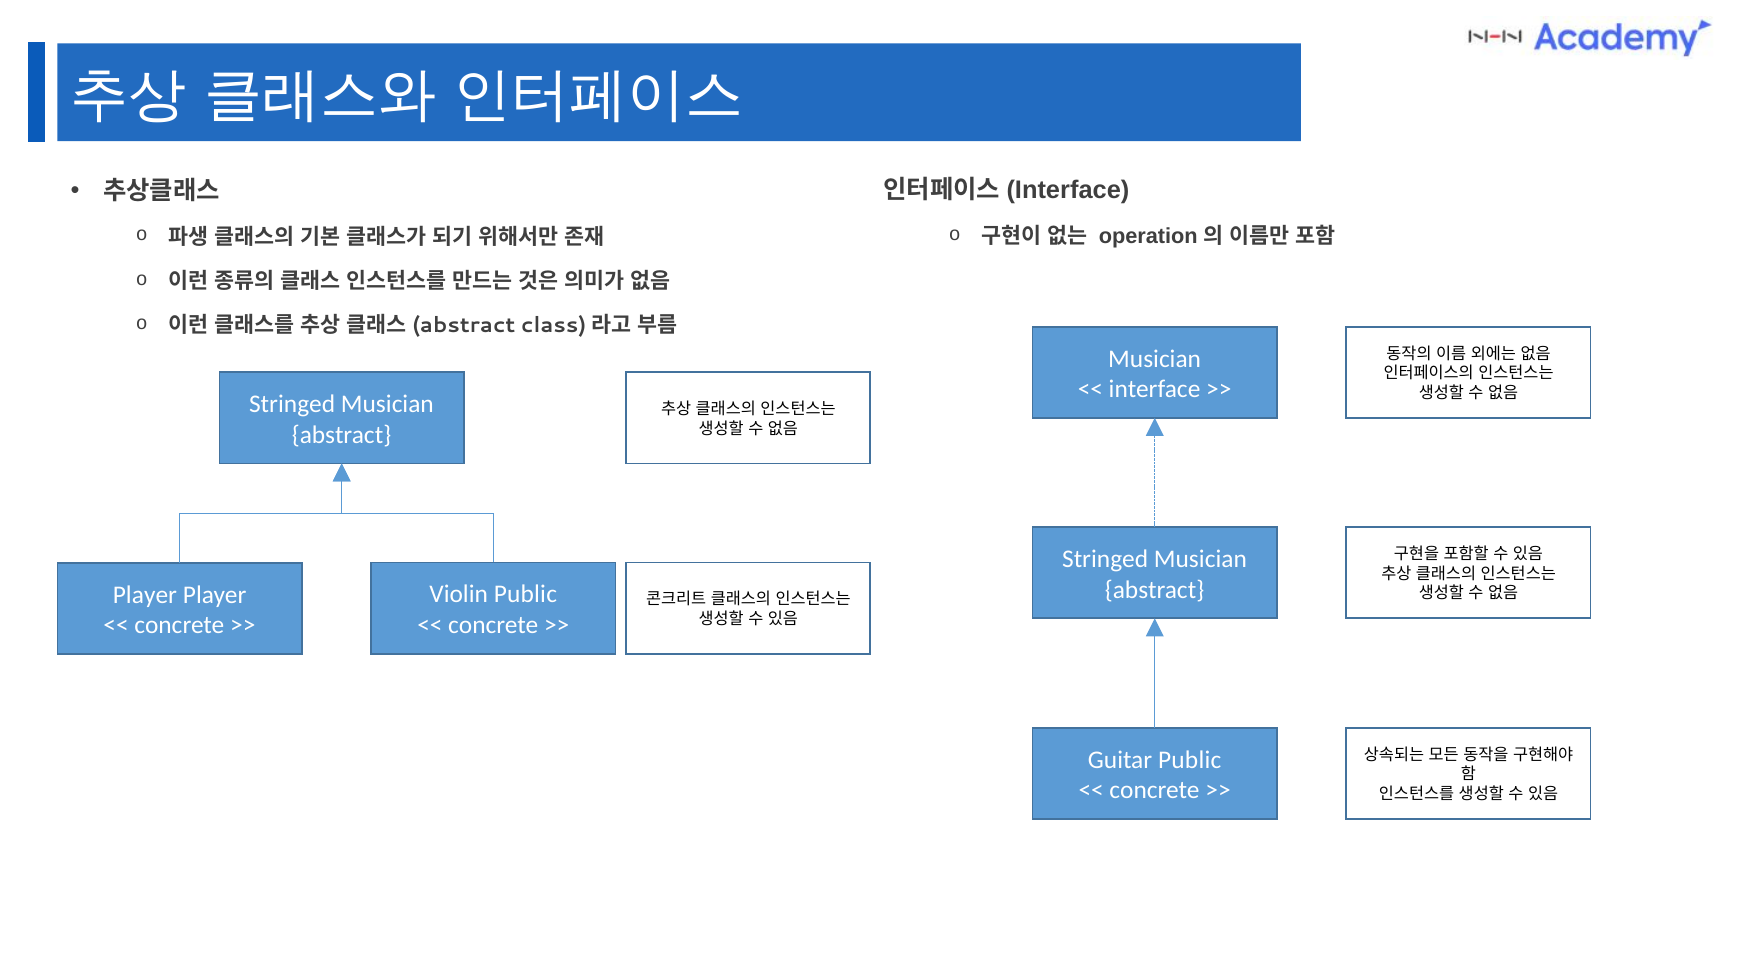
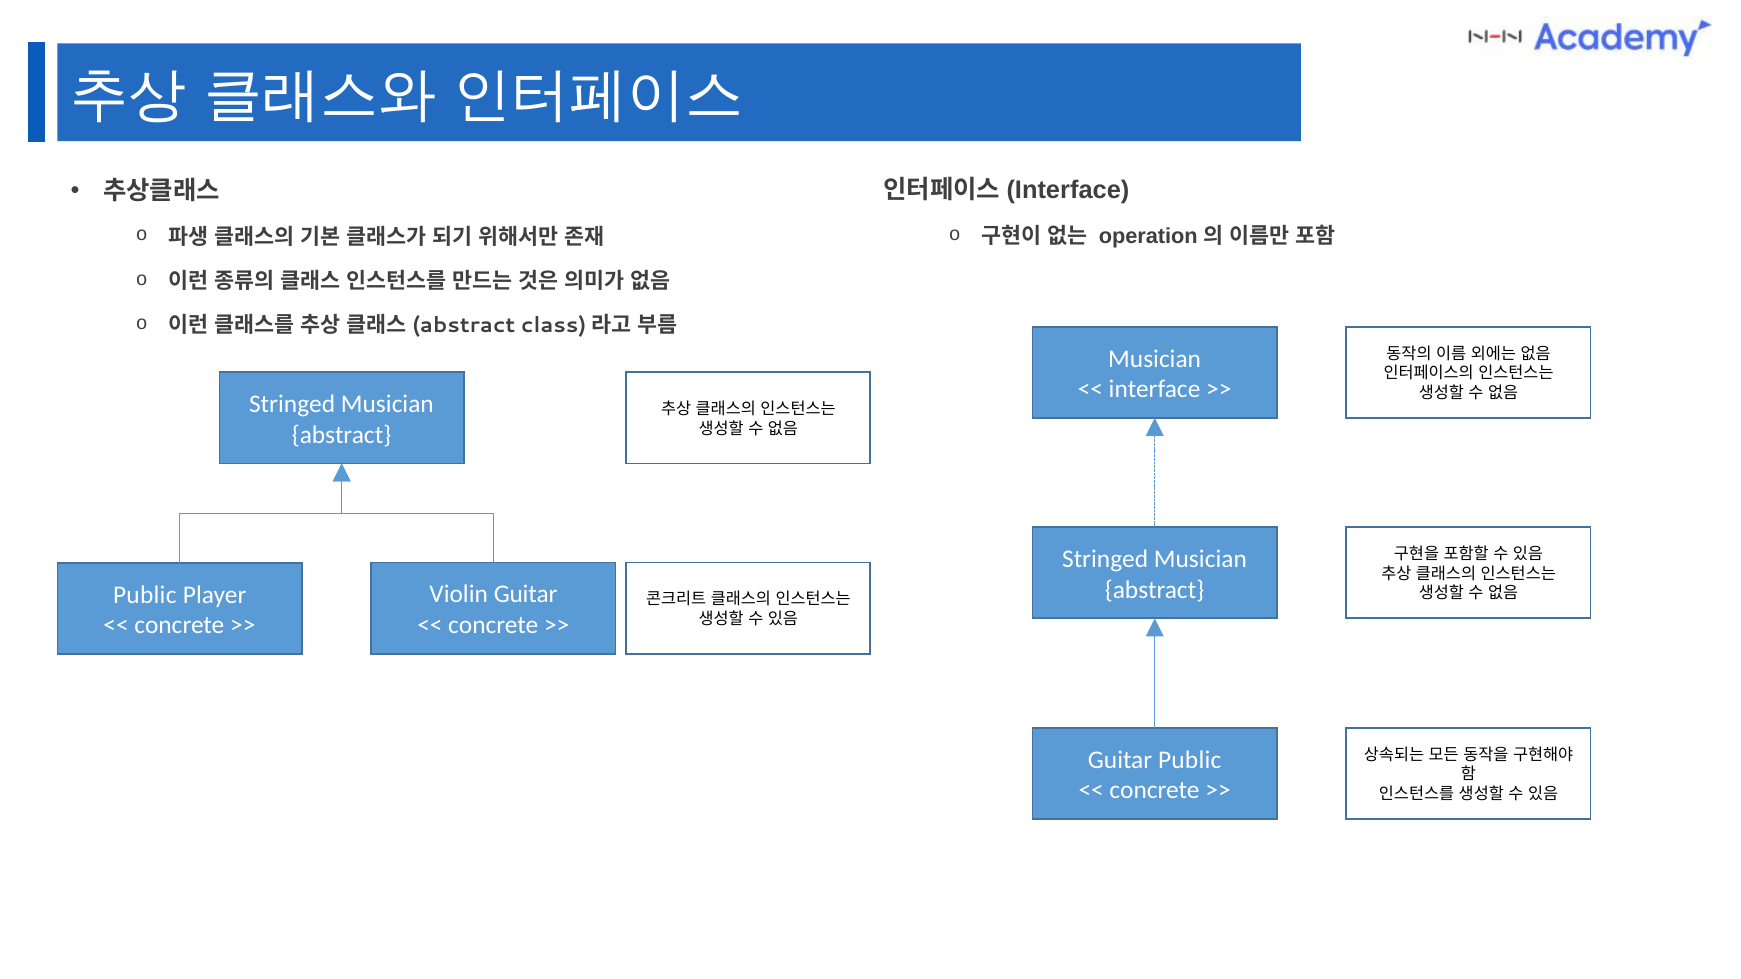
Violin Public: Public -> Guitar
Player at (145, 595): Player -> Public
